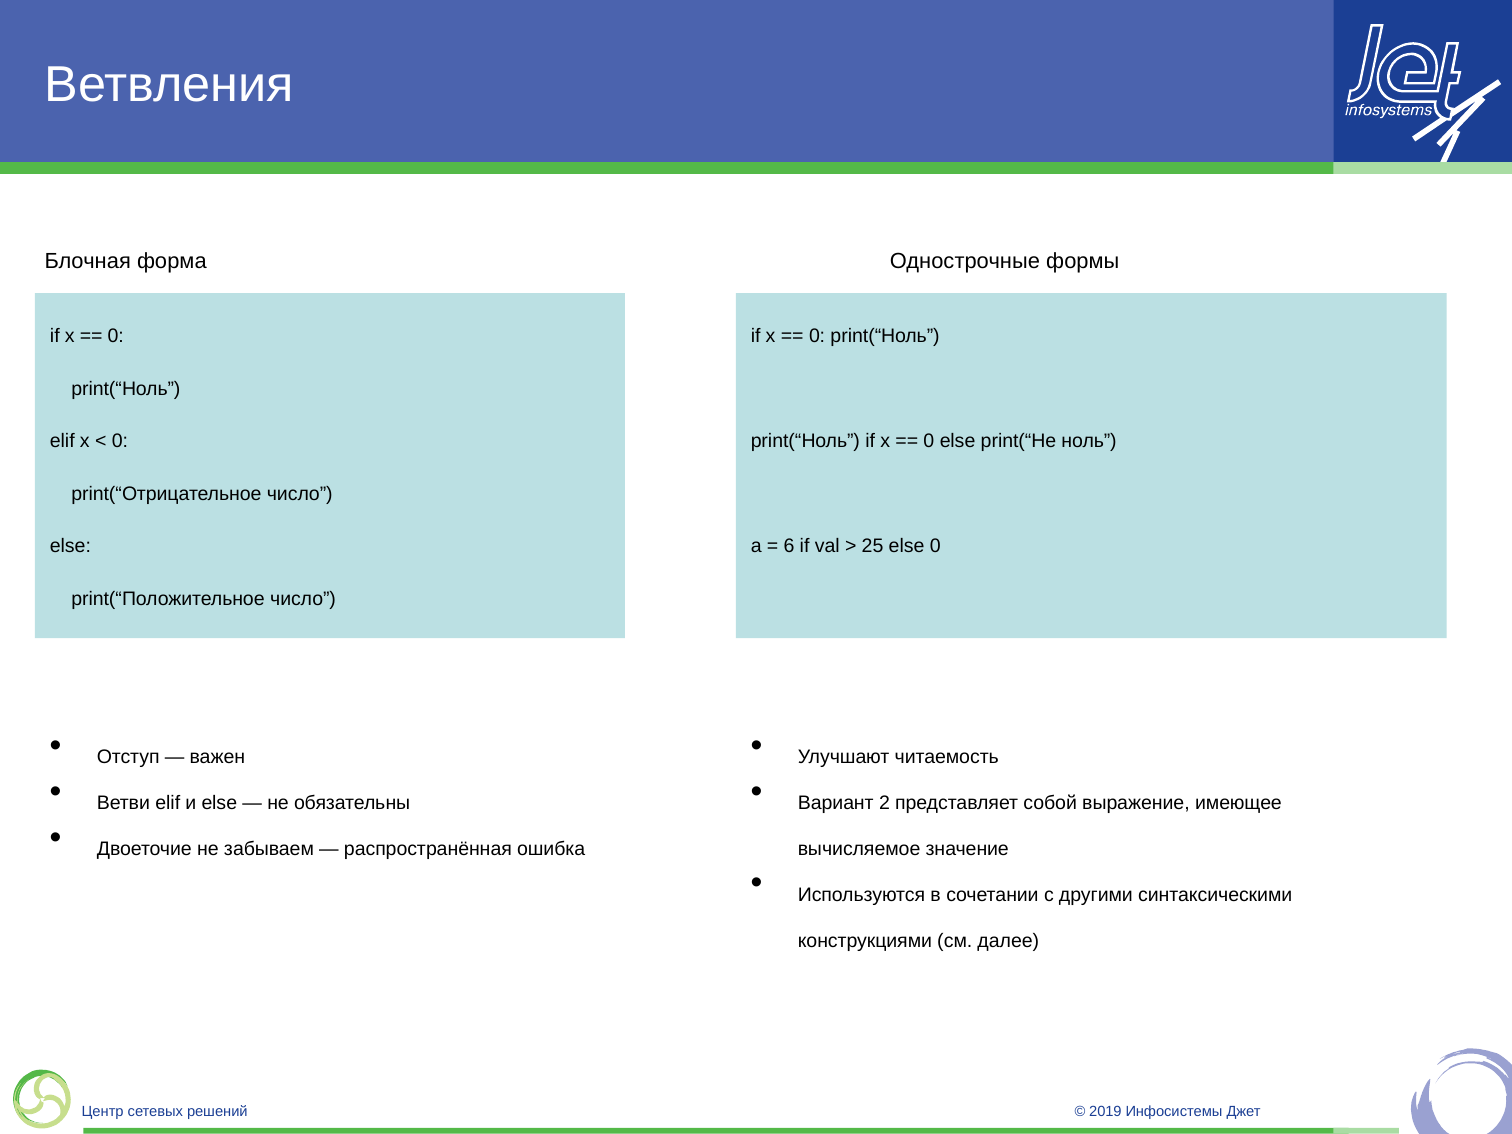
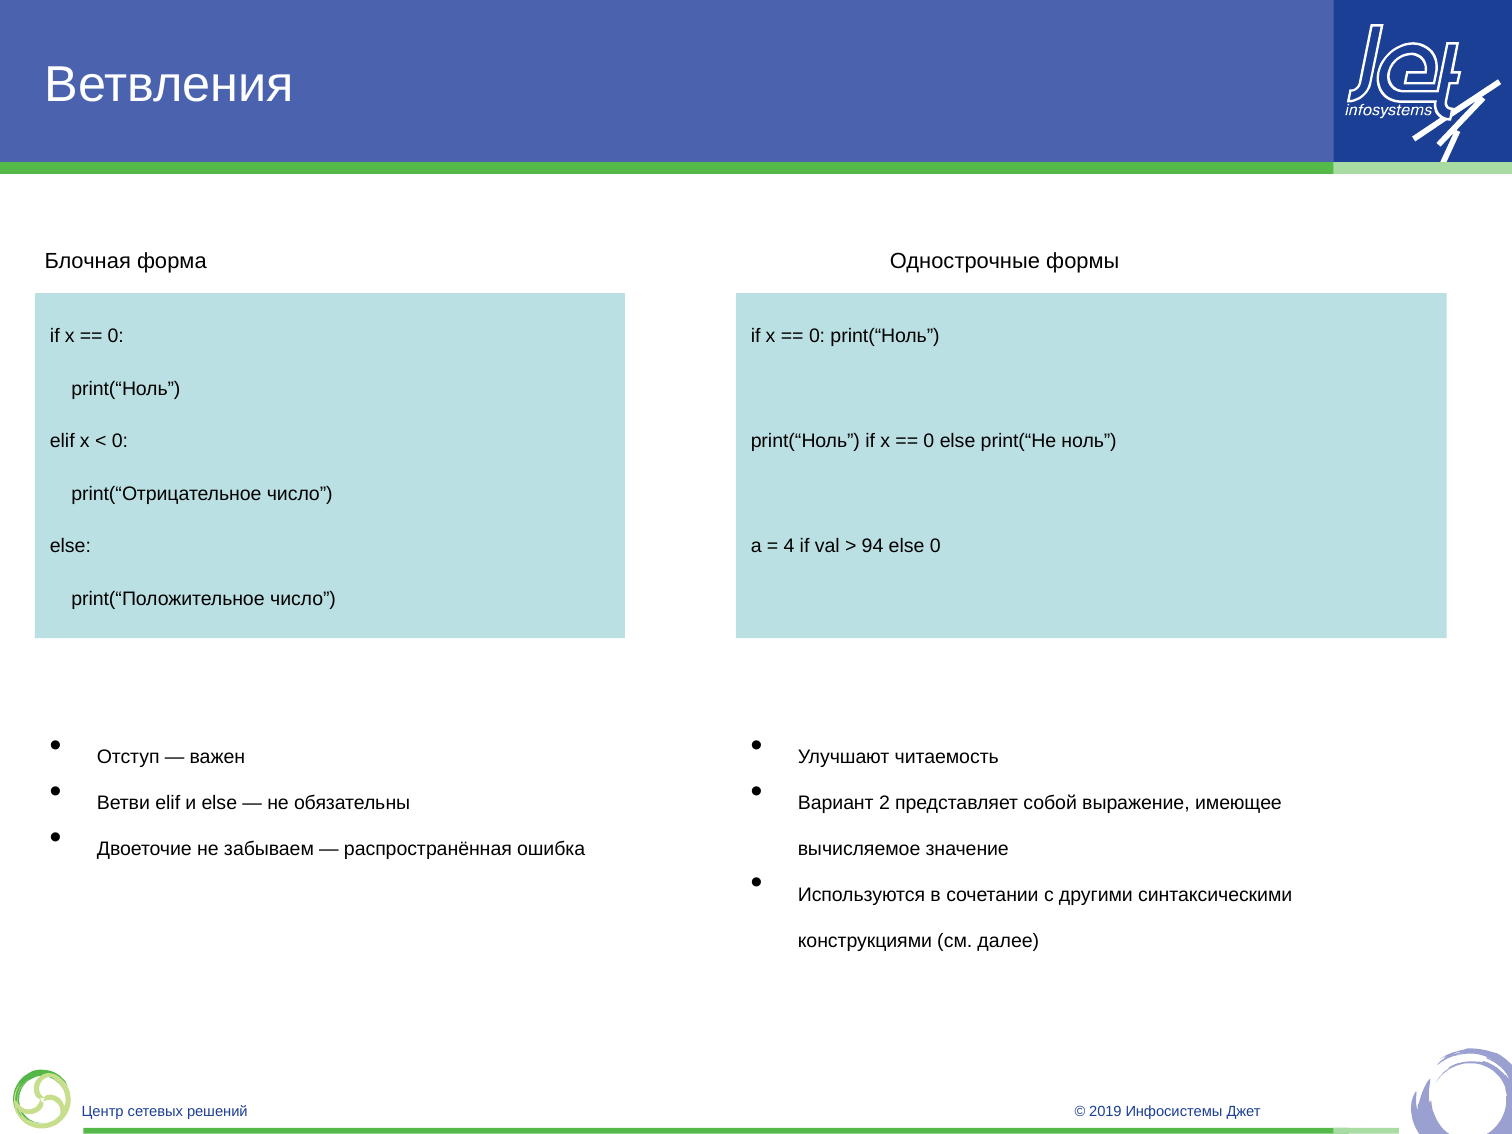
6: 6 -> 4
25: 25 -> 94
